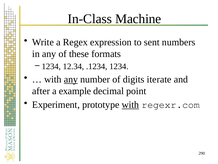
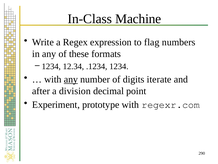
sent: sent -> flag
example: example -> division
with at (130, 104) underline: present -> none
